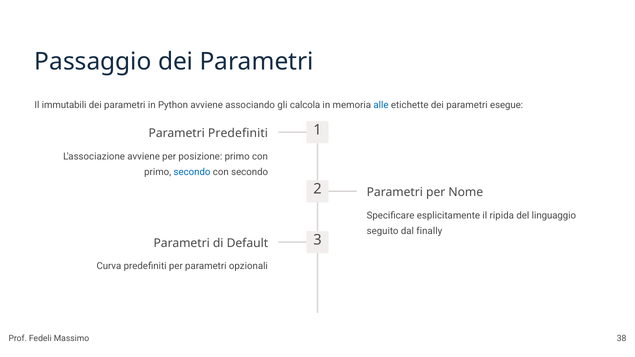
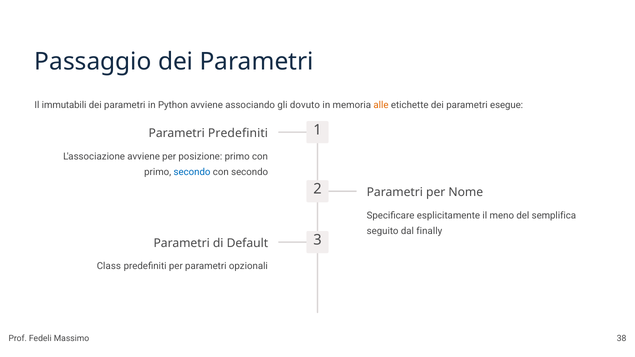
calcola: calcola -> dovuto
alle colour: blue -> orange
ripida: ripida -> meno
linguaggio: linguaggio -> semplifica
Curva: Curva -> Class
